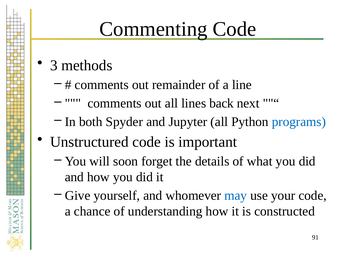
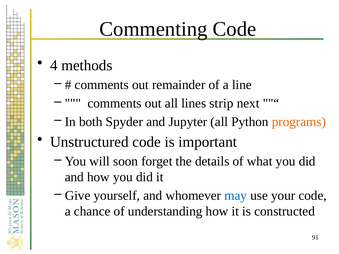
3: 3 -> 4
back: back -> strip
programs colour: blue -> orange
